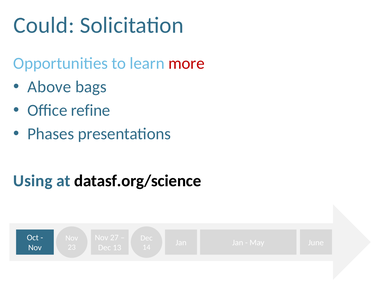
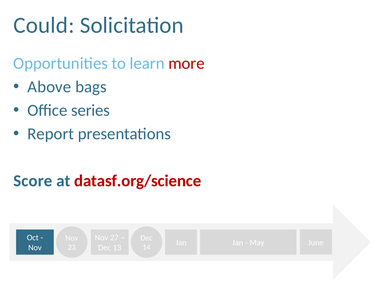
refine: refine -> series
Phases: Phases -> Report
Using: Using -> Score
datasf.org/science colour: black -> red
